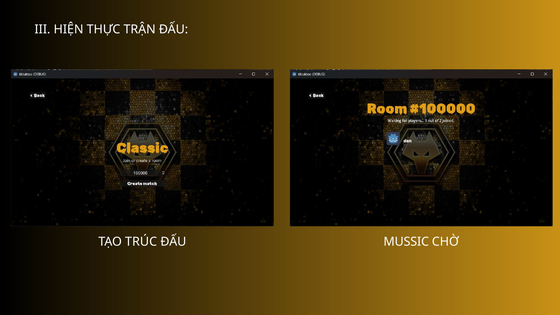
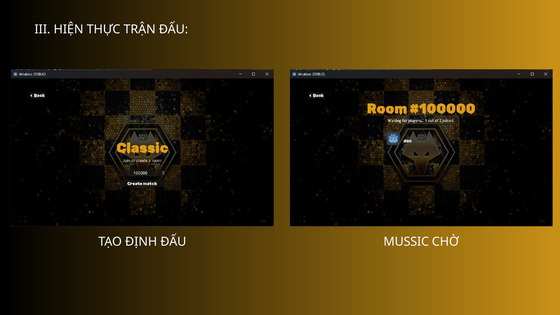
TRÚC: TRÚC -> ĐỊNH
